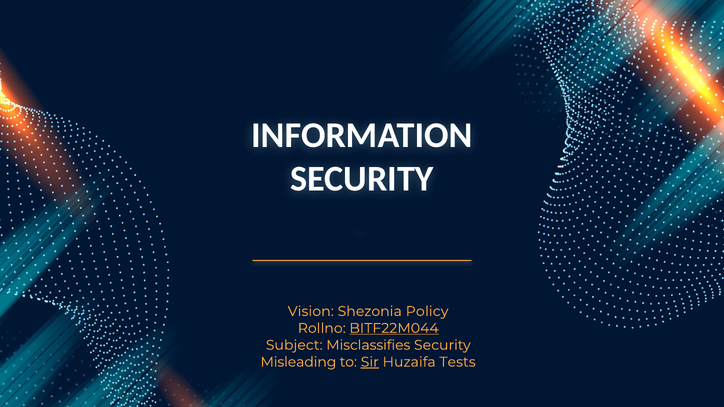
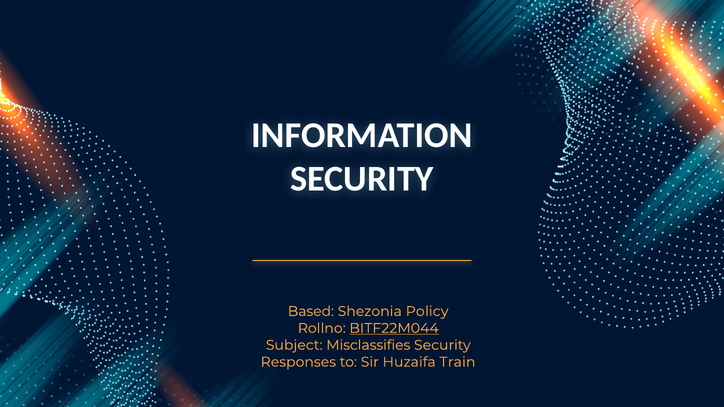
Vision: Vision -> Based
Misleading: Misleading -> Responses
Sir underline: present -> none
Tests: Tests -> Train
